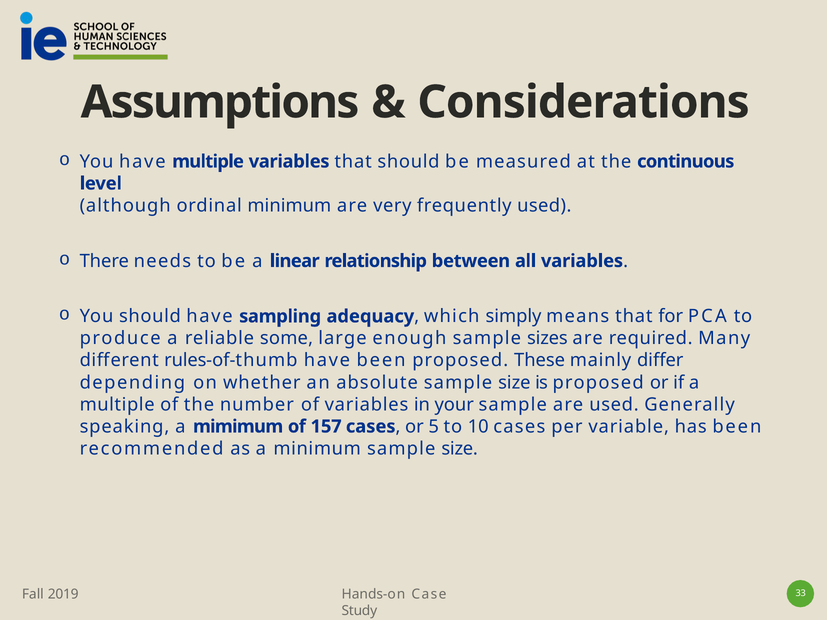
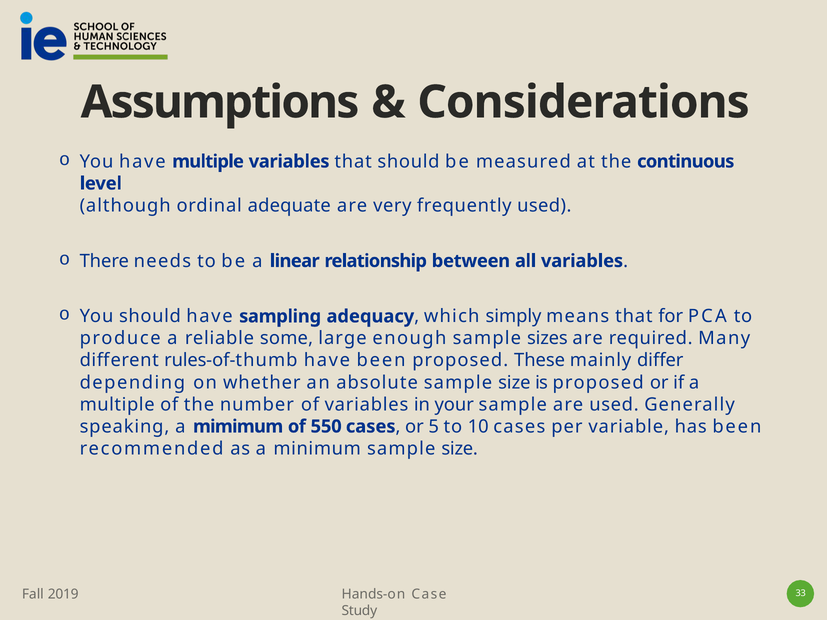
ordinal minimum: minimum -> adequate
157: 157 -> 550
